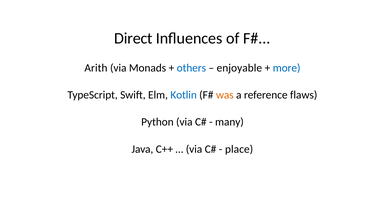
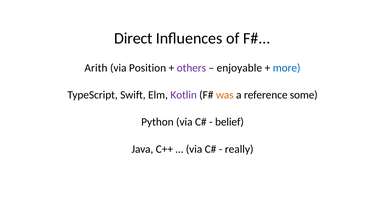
Monads: Monads -> Position
others colour: blue -> purple
Kotlin colour: blue -> purple
flaws: flaws -> some
many: many -> belief
place: place -> really
